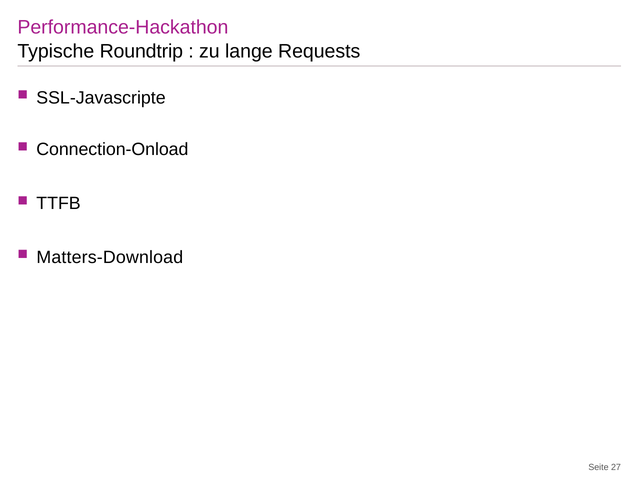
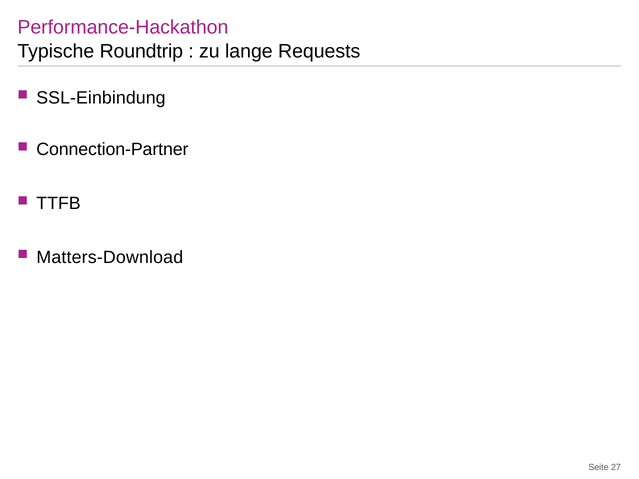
SSL-Javascripte: SSL-Javascripte -> SSL-Einbindung
Connection-Onload: Connection-Onload -> Connection-Partner
